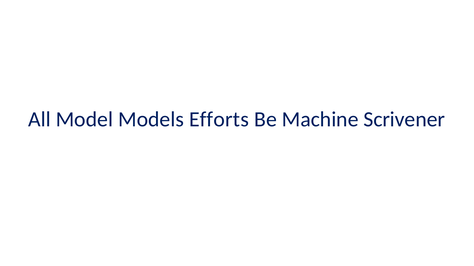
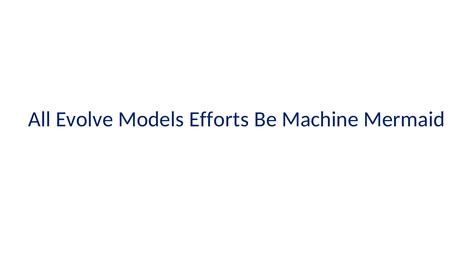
Model: Model -> Evolve
Scrivener: Scrivener -> Mermaid
